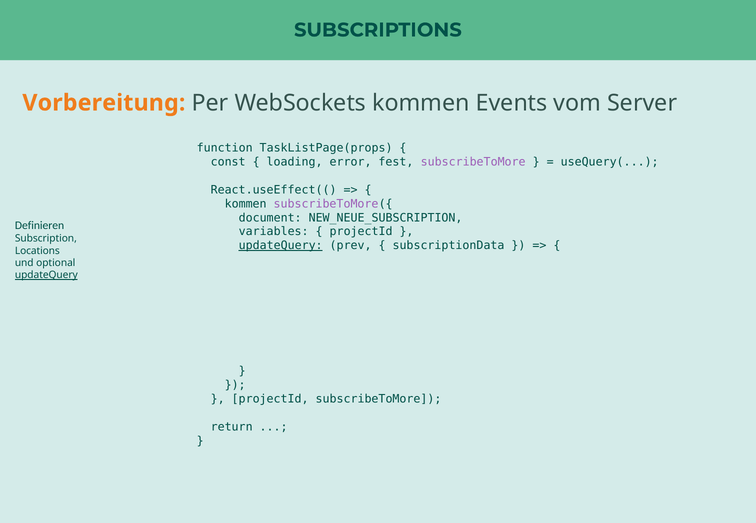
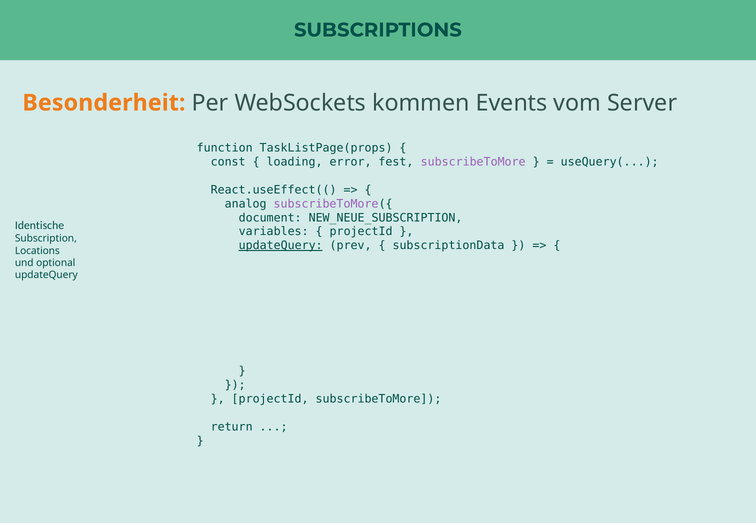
Vorbereitung: Vorbereitung -> Besonderheit
kommen at (246, 204): kommen -> analog
Definieren: Definieren -> Identische
updateQuery at (46, 275) underline: present -> none
